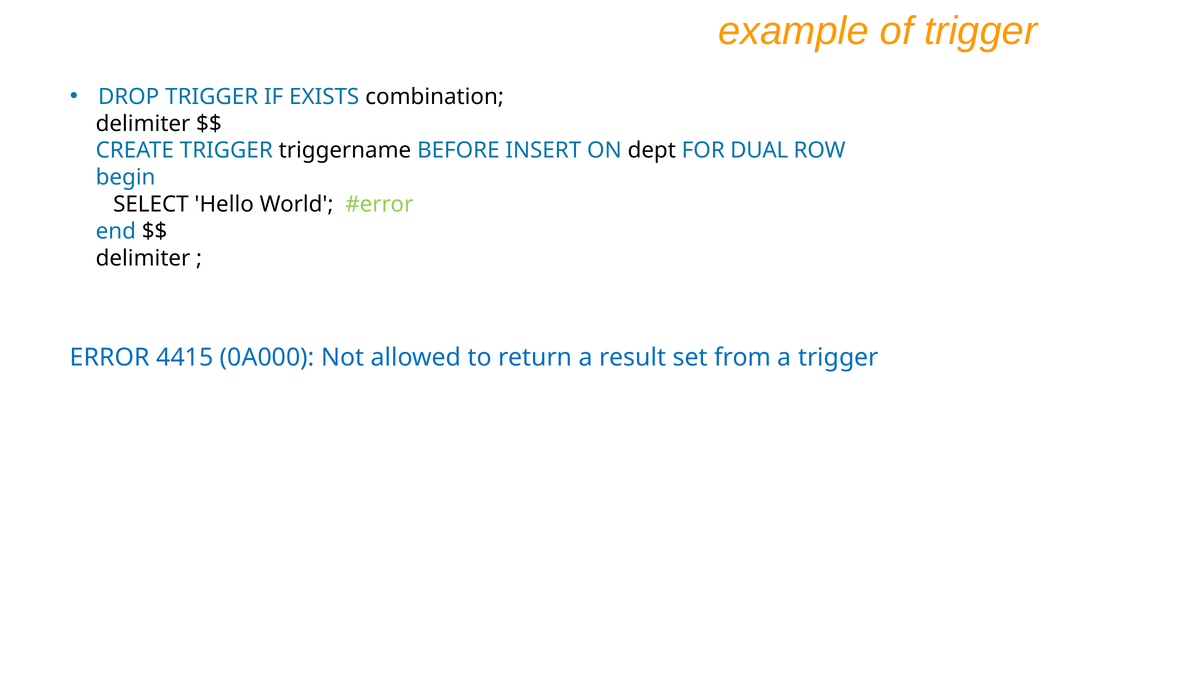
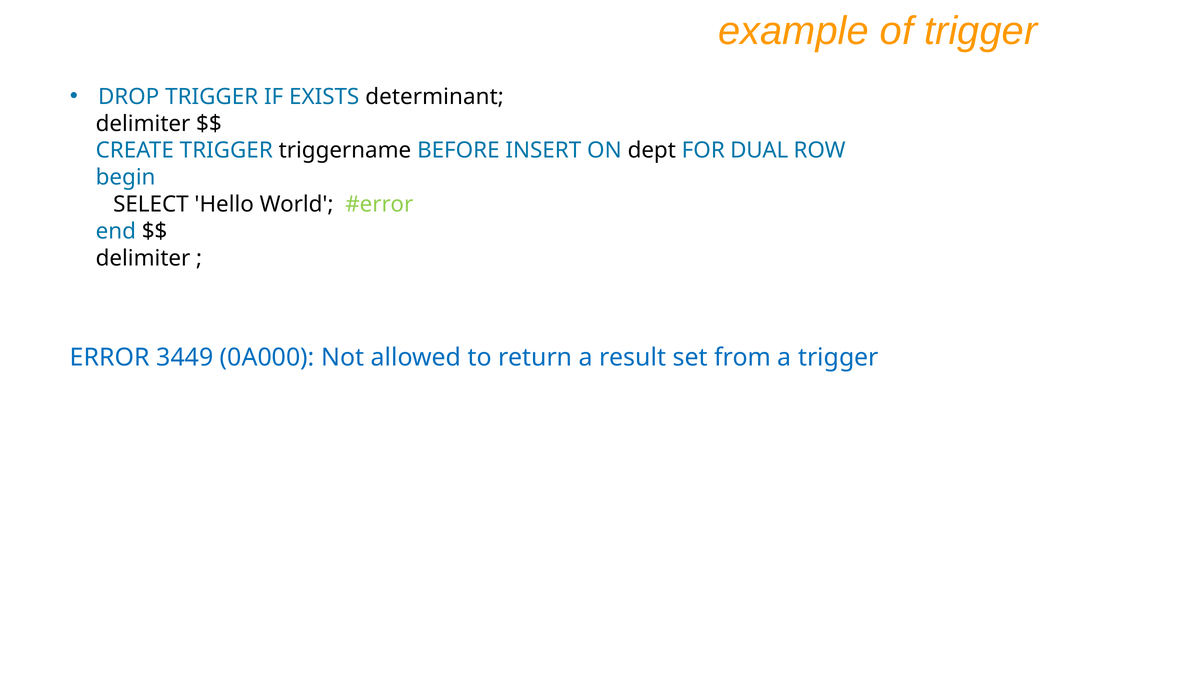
combination: combination -> determinant
4415: 4415 -> 3449
